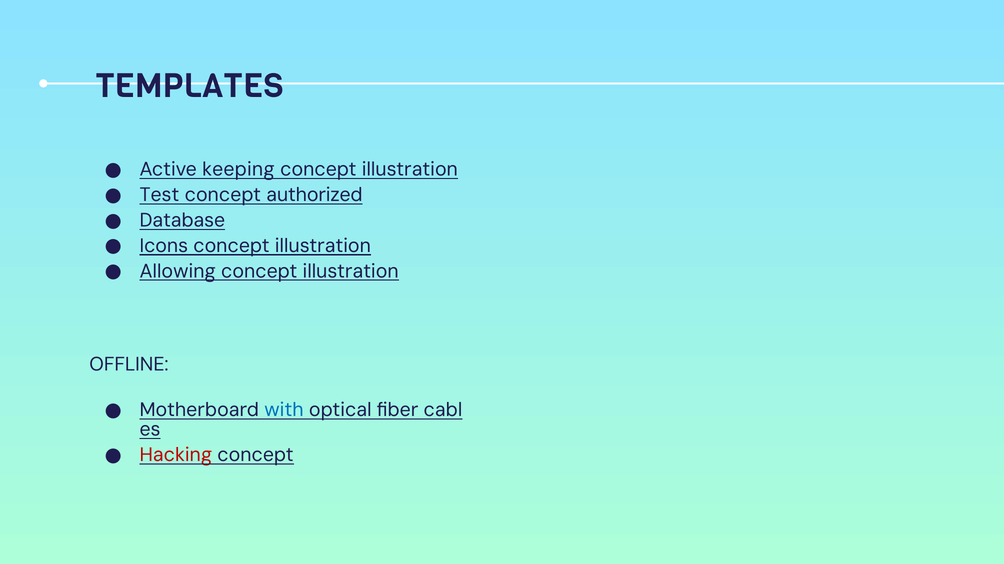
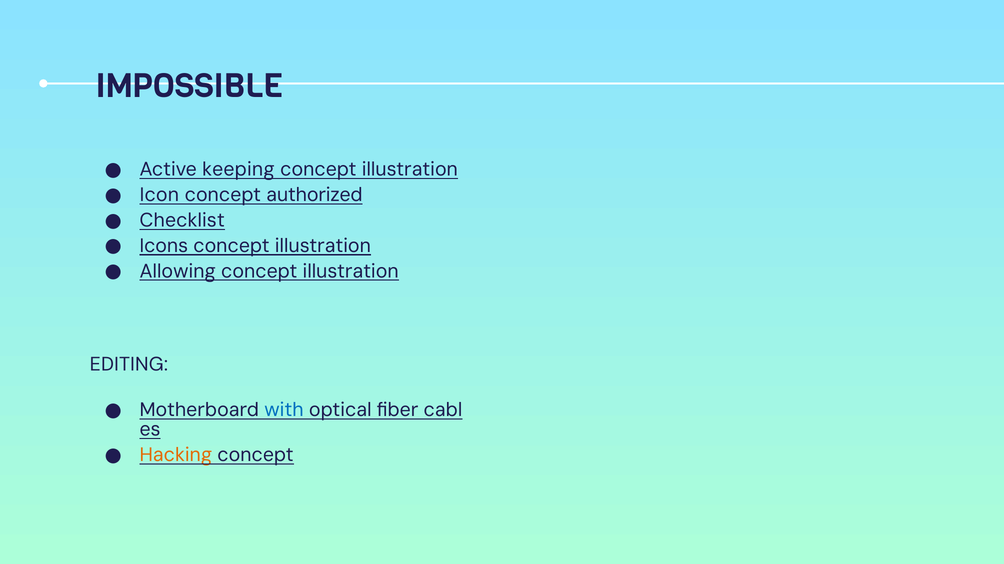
TEMPLATES: TEMPLATES -> IMPOSSIBLE
Test: Test -> Icon
Database: Database -> Checklist
OFFLINE: OFFLINE -> EDITING
Hacking colour: red -> orange
